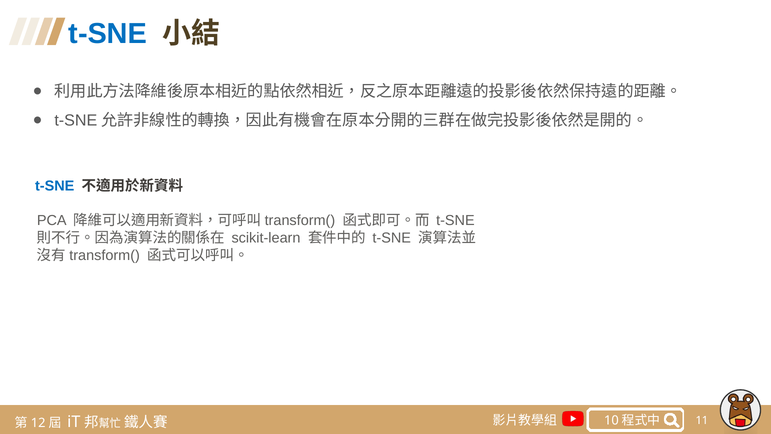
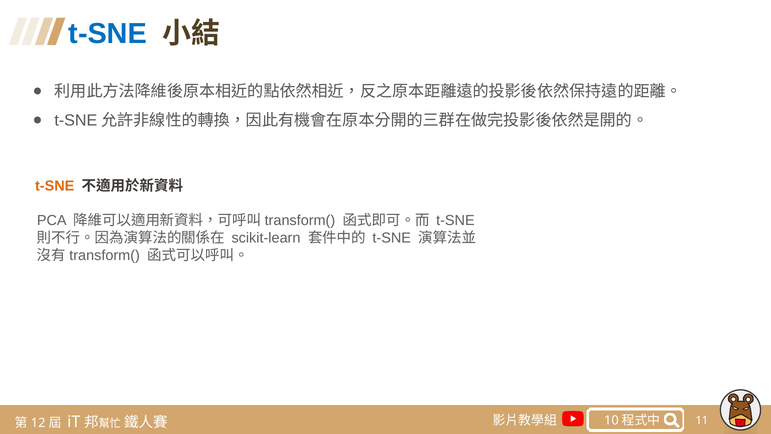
t-SNE at (55, 186) colour: blue -> orange
